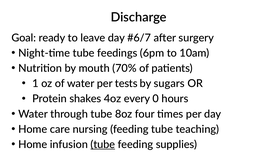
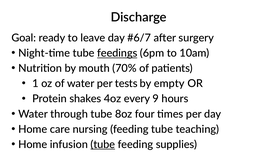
feedings underline: none -> present
sugars: sugars -> empty
0: 0 -> 9
